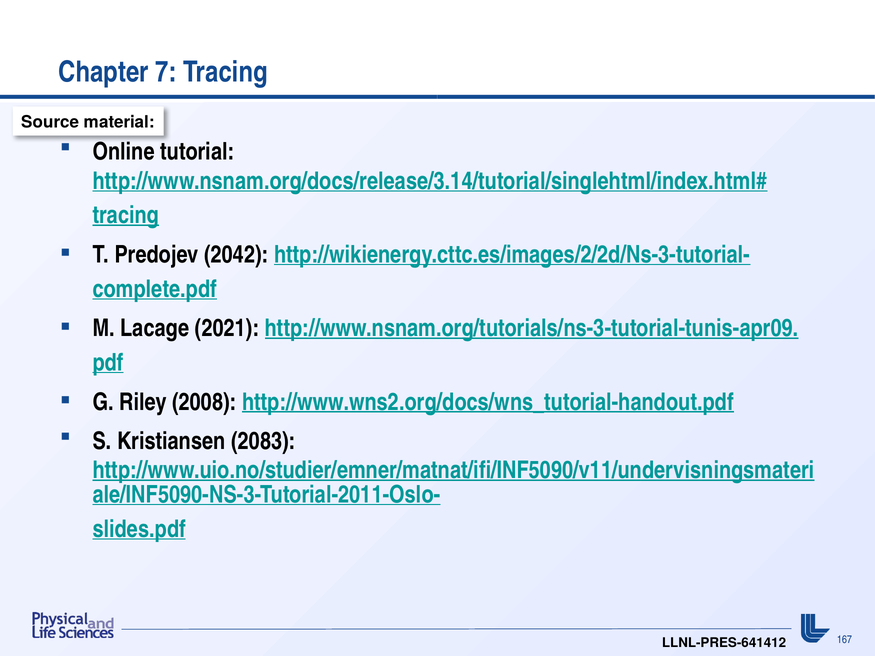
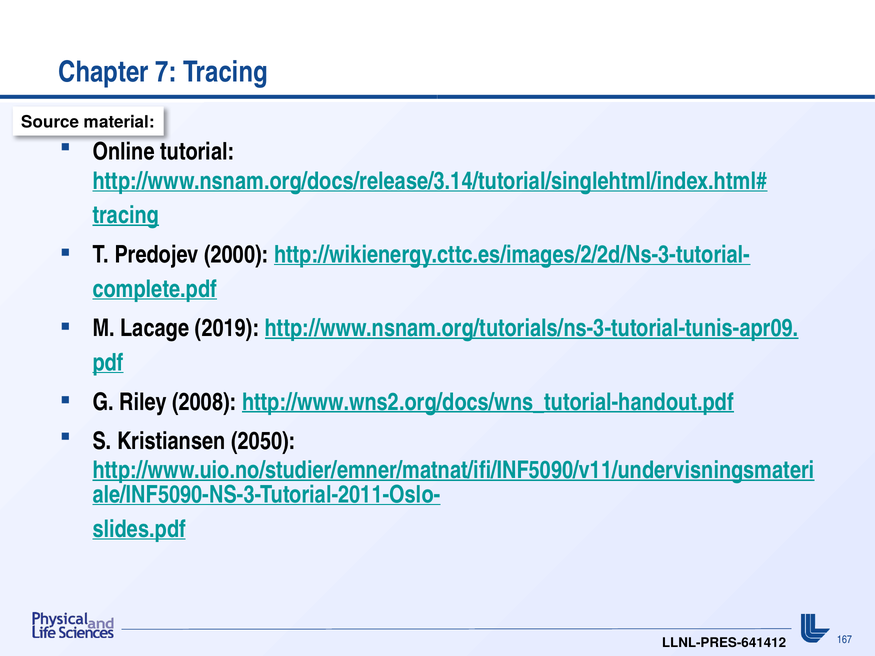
2042: 2042 -> 2000
2021: 2021 -> 2019
2083: 2083 -> 2050
